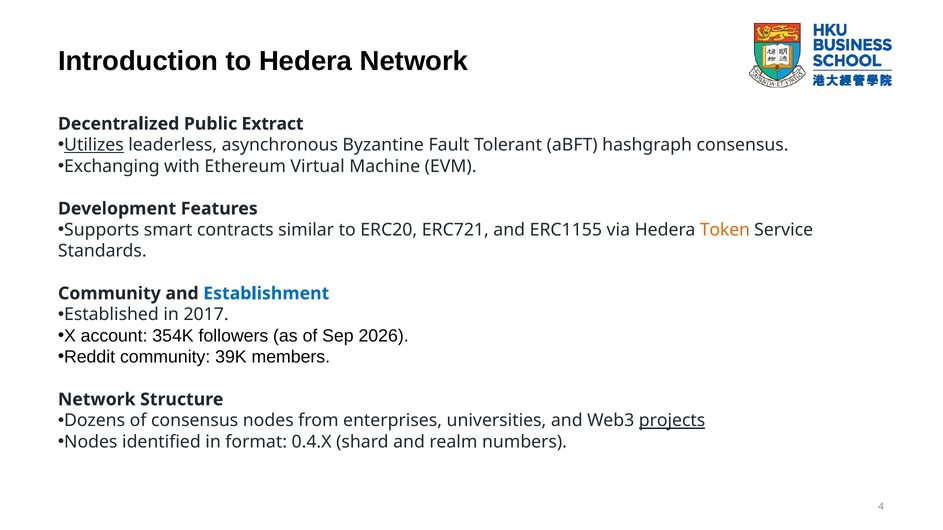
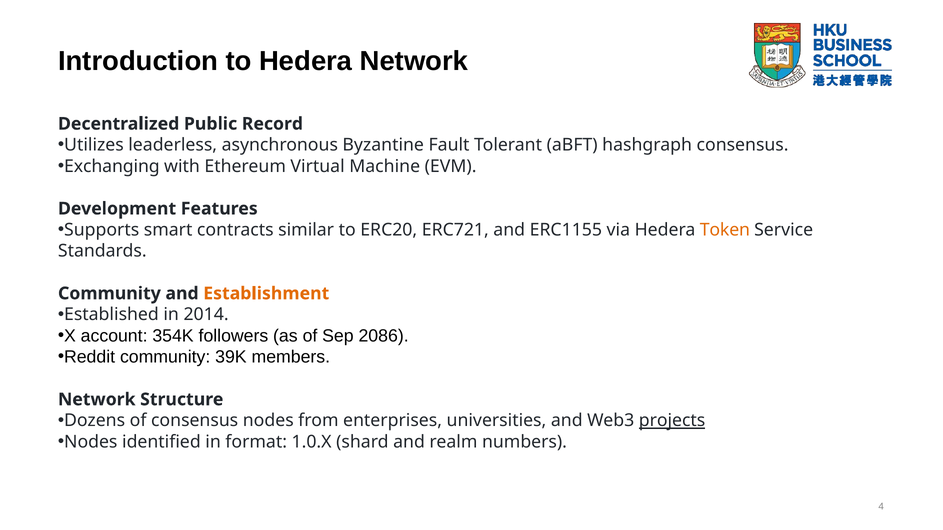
Extract: Extract -> Record
Utilizes underline: present -> none
Establishment colour: blue -> orange
2017: 2017 -> 2014
2026: 2026 -> 2086
0.4.X: 0.4.X -> 1.0.X
